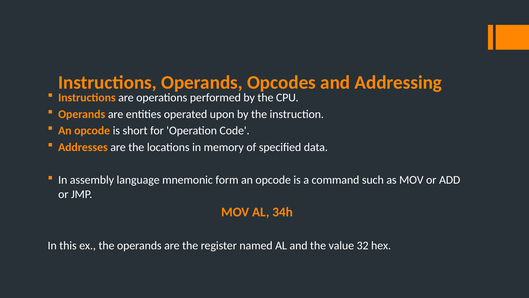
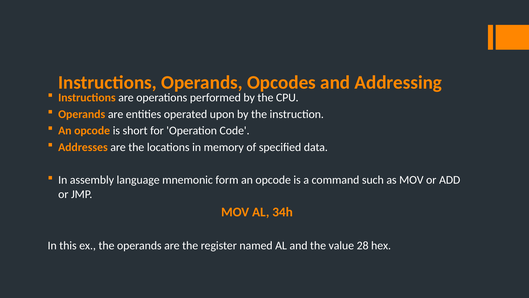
32: 32 -> 28
